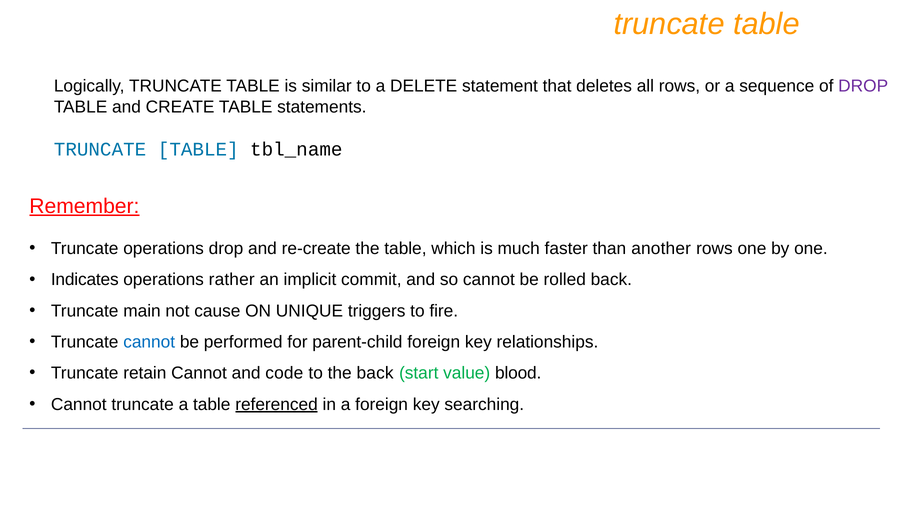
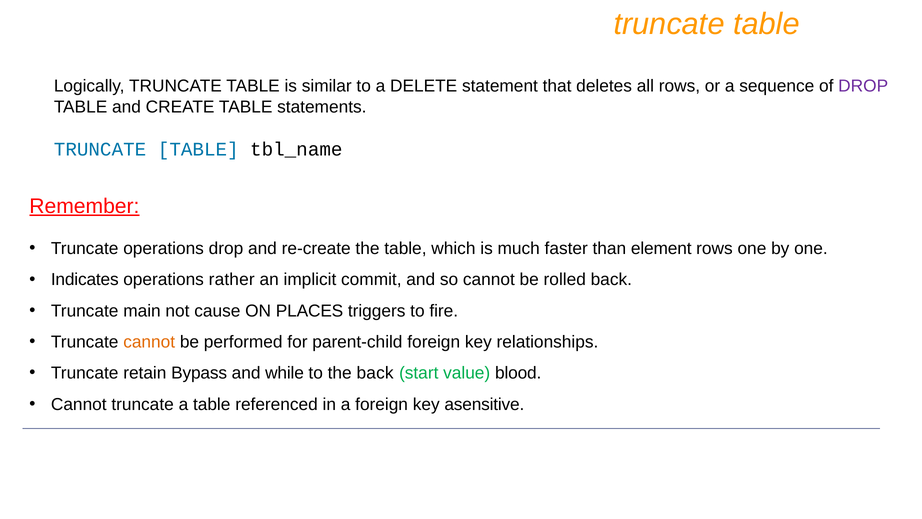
another: another -> element
UNIQUE: UNIQUE -> PLACES
cannot at (149, 342) colour: blue -> orange
retain Cannot: Cannot -> Bypass
code: code -> while
referenced underline: present -> none
searching: searching -> asensitive
